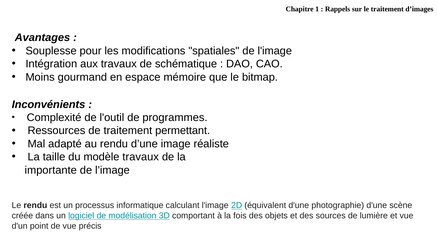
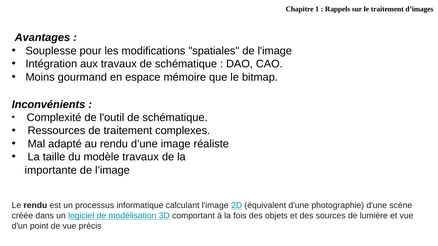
l'outil de programmes: programmes -> schématique
permettant: permettant -> complexes
